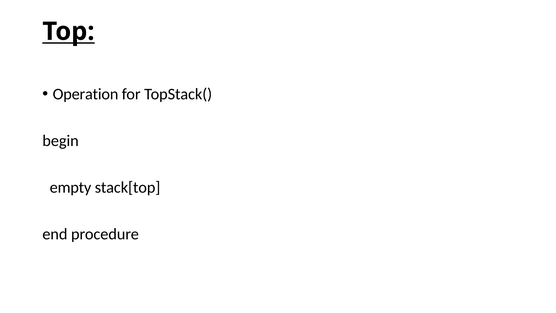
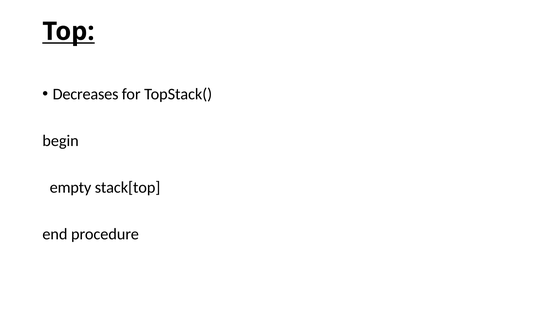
Operation: Operation -> Decreases
